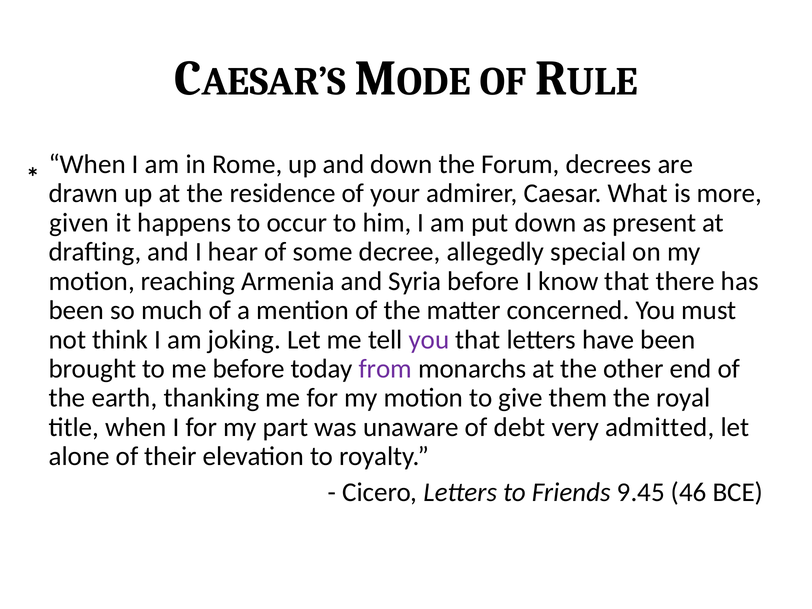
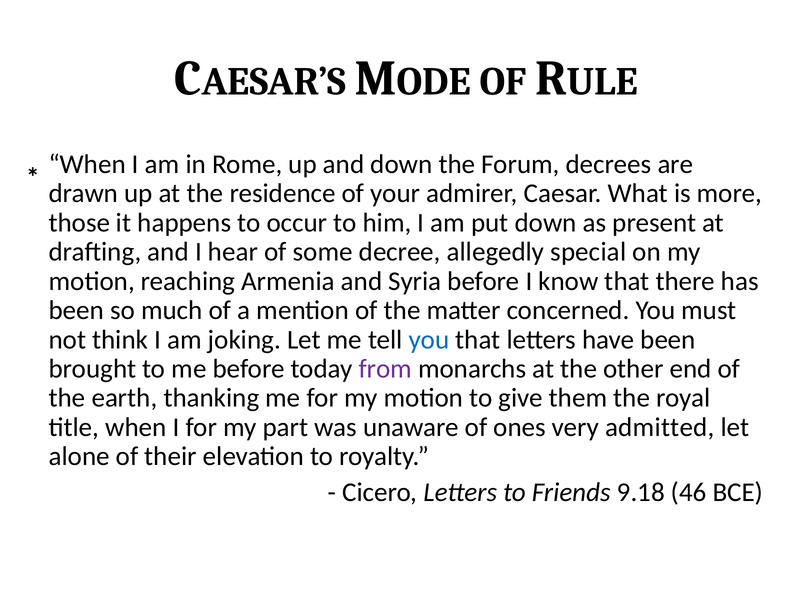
given: given -> those
you at (429, 340) colour: purple -> blue
debt: debt -> ones
9.45: 9.45 -> 9.18
